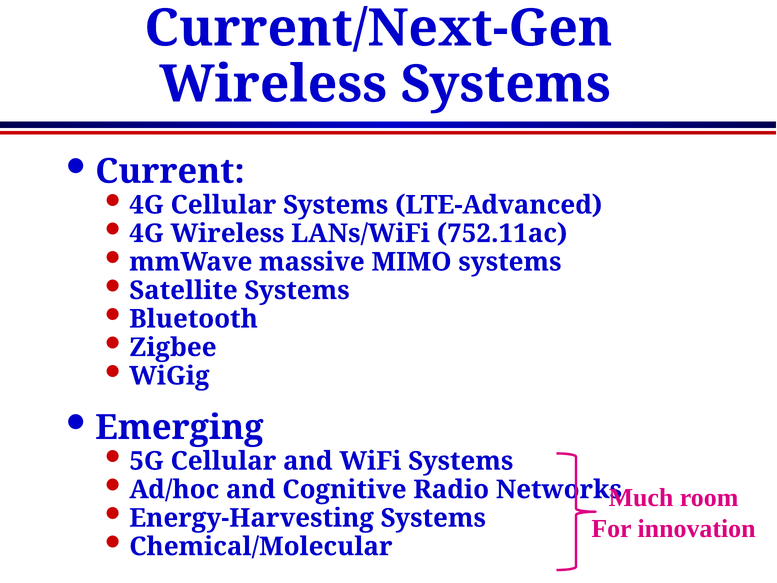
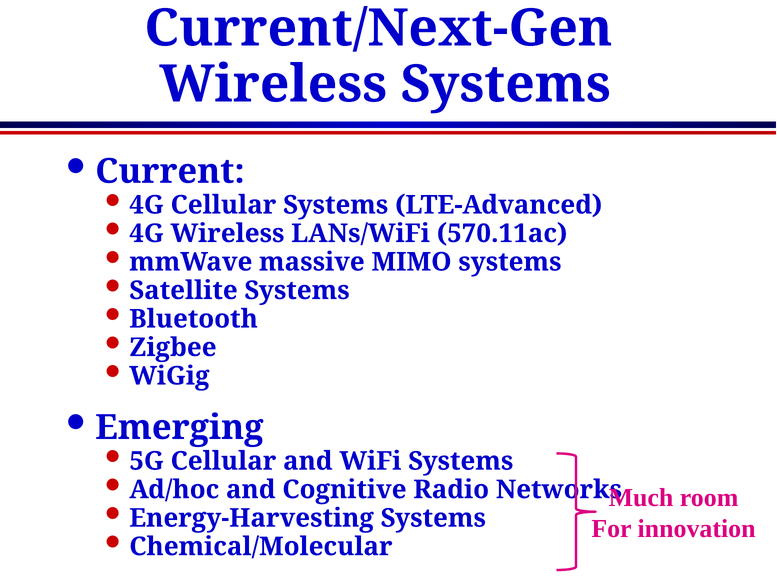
752.11ac: 752.11ac -> 570.11ac
